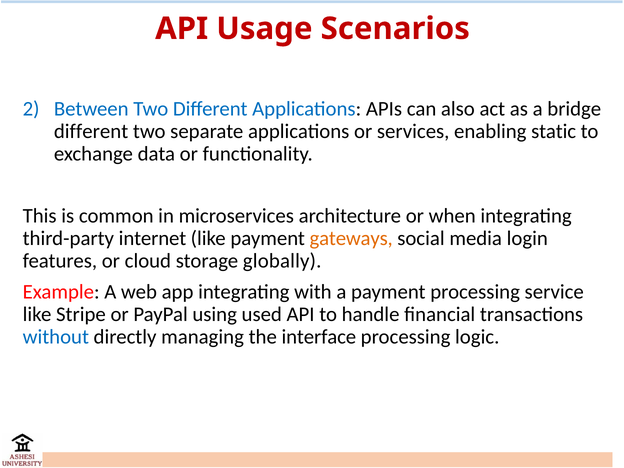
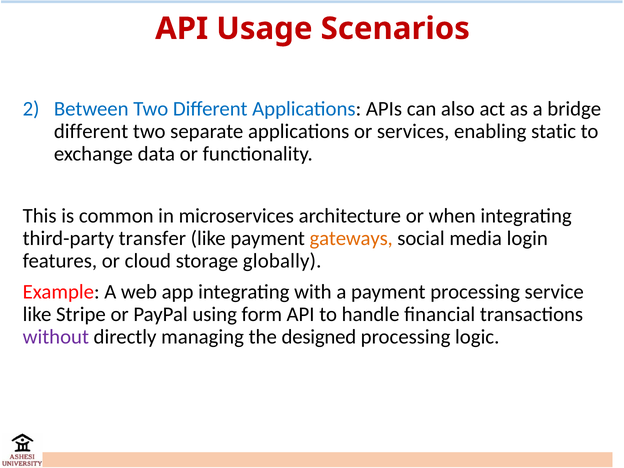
internet: internet -> transfer
used: used -> form
without colour: blue -> purple
interface: interface -> designed
